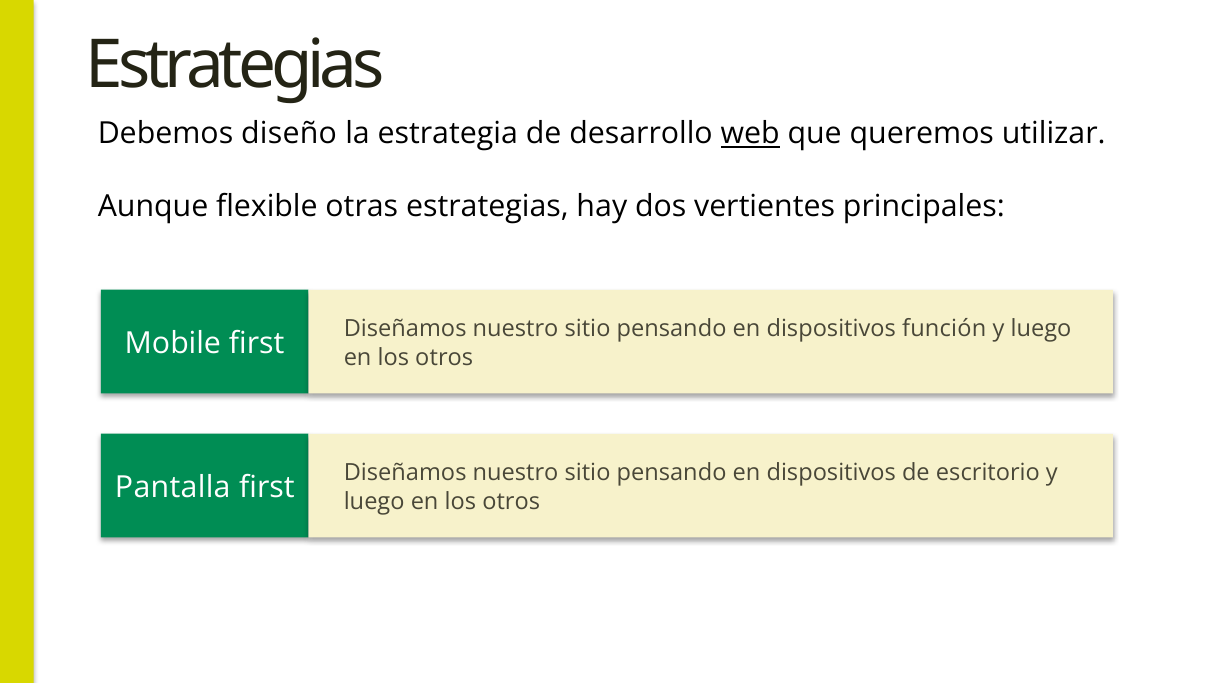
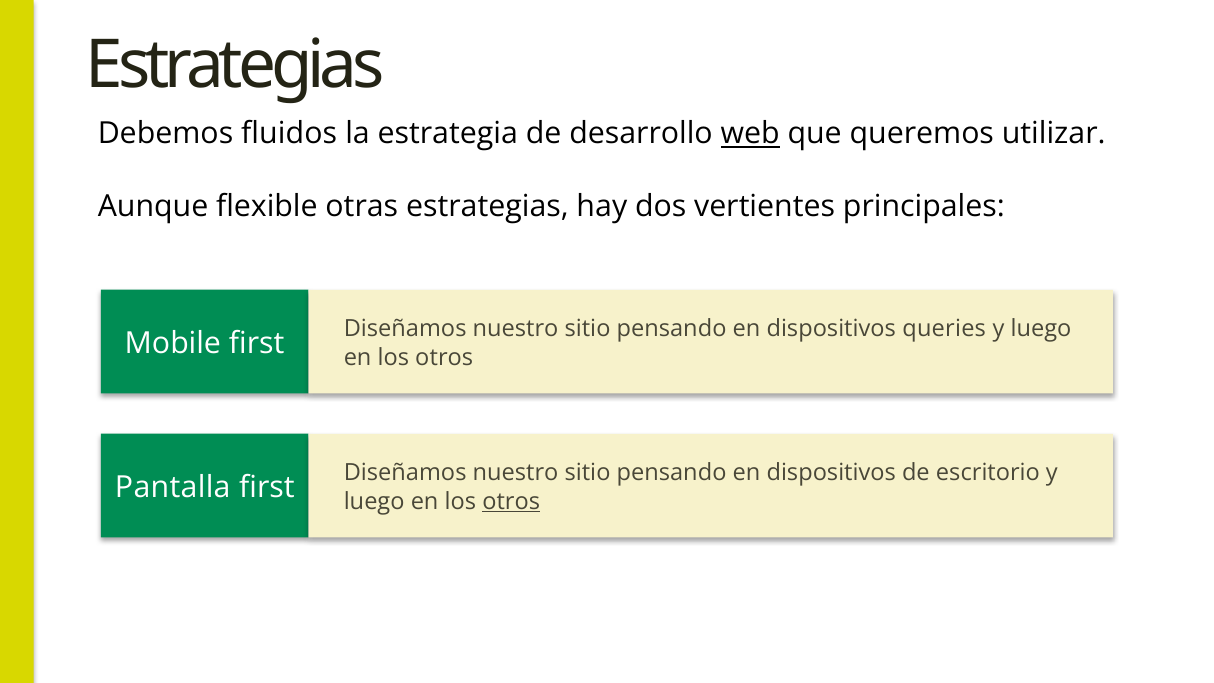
diseño: diseño -> fluidos
función: función -> queries
otros at (511, 501) underline: none -> present
